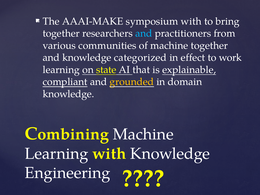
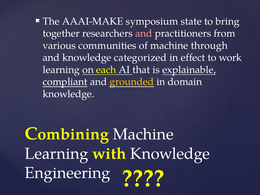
symposium with: with -> state
and at (144, 33) colour: light blue -> pink
machine together: together -> through
state: state -> each
